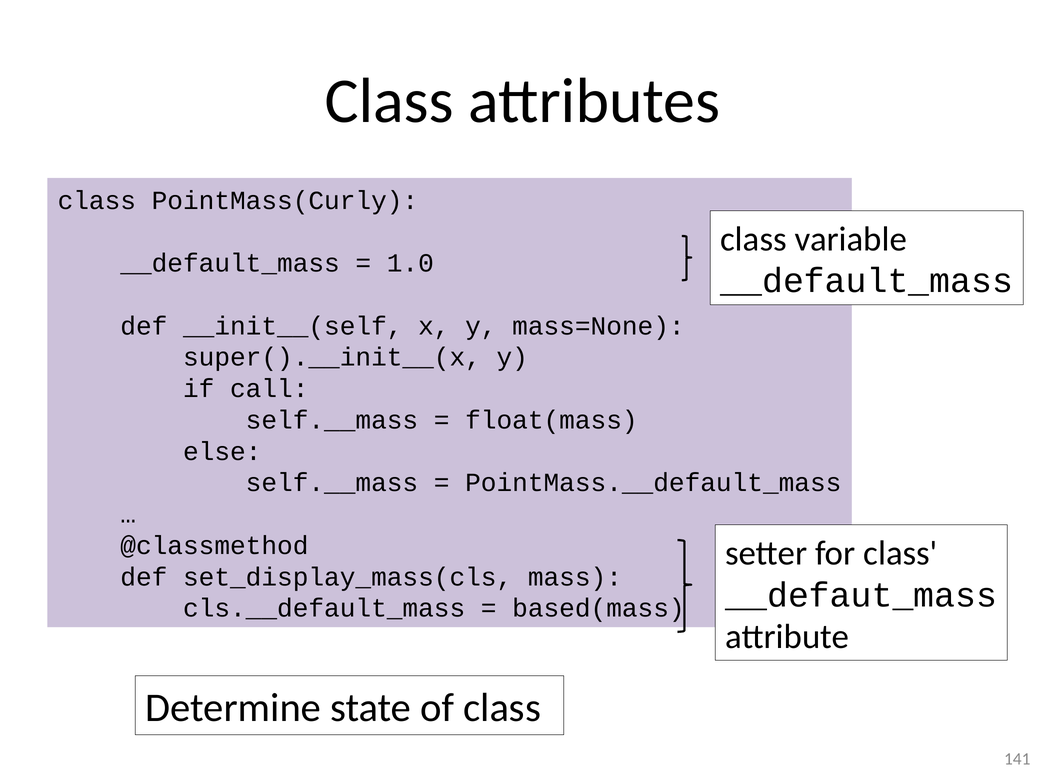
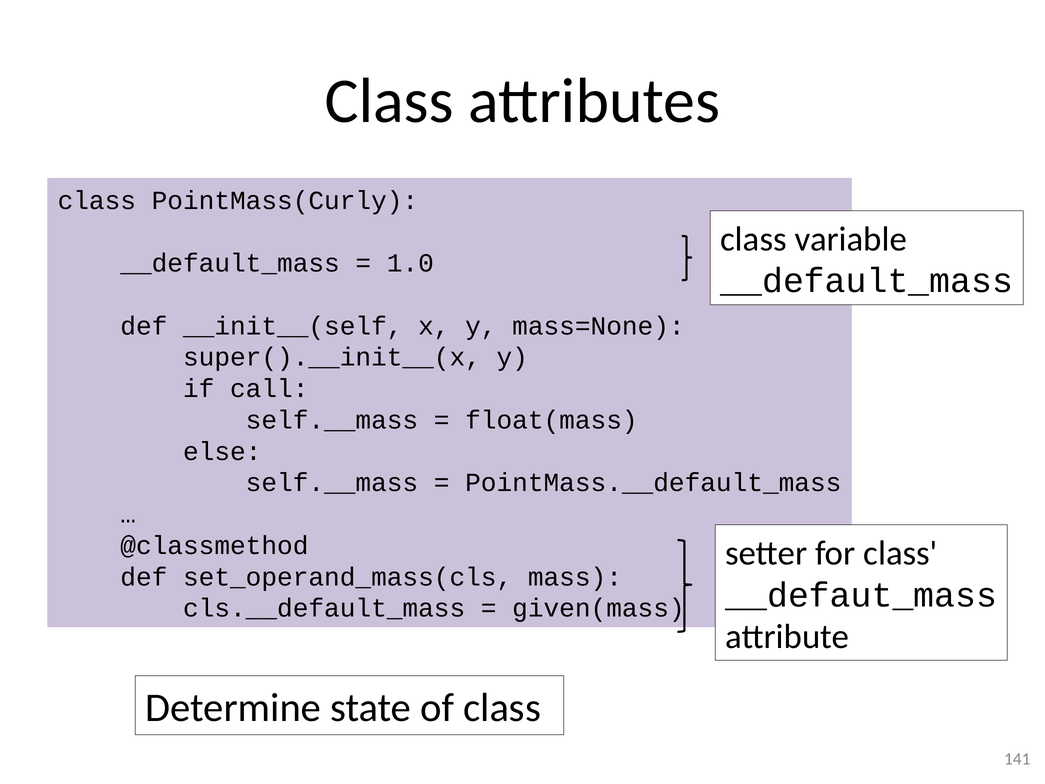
set_display_mass(cls: set_display_mass(cls -> set_operand_mass(cls
based(mass: based(mass -> given(mass
